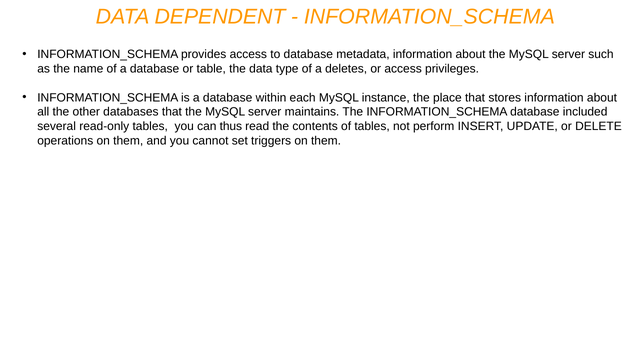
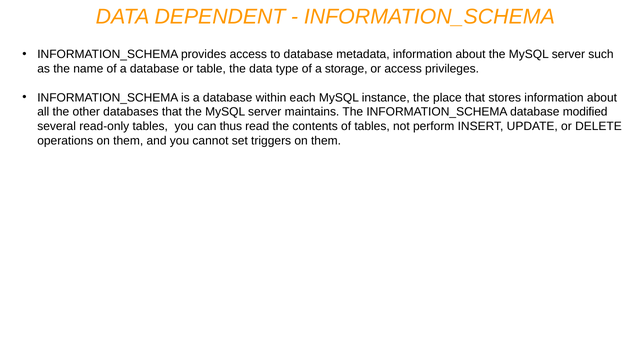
deletes: deletes -> storage
included: included -> modified
